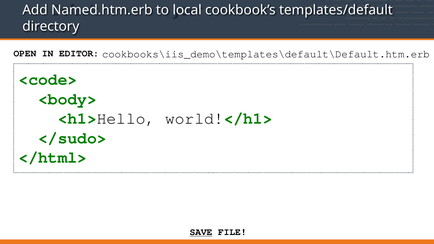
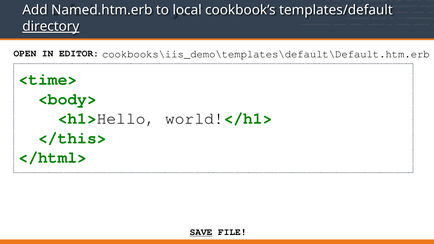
directory underline: none -> present
<code>: <code> -> <time>
</sudo>: </sudo> -> </this>
